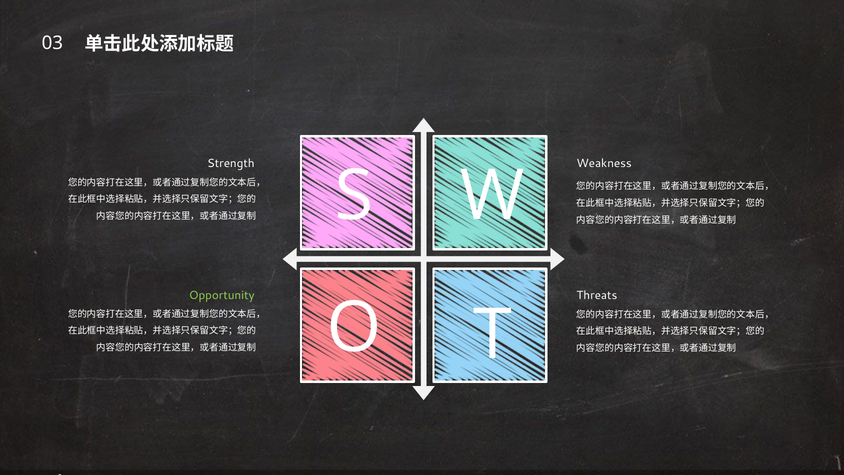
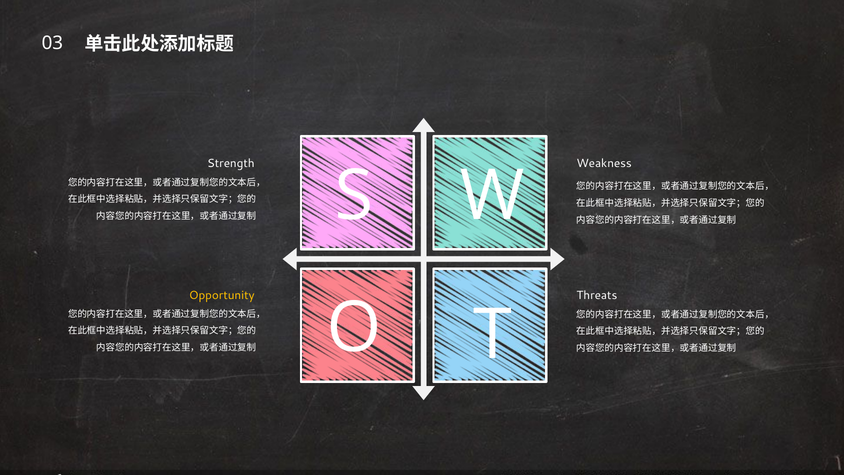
Opportunity colour: light green -> yellow
